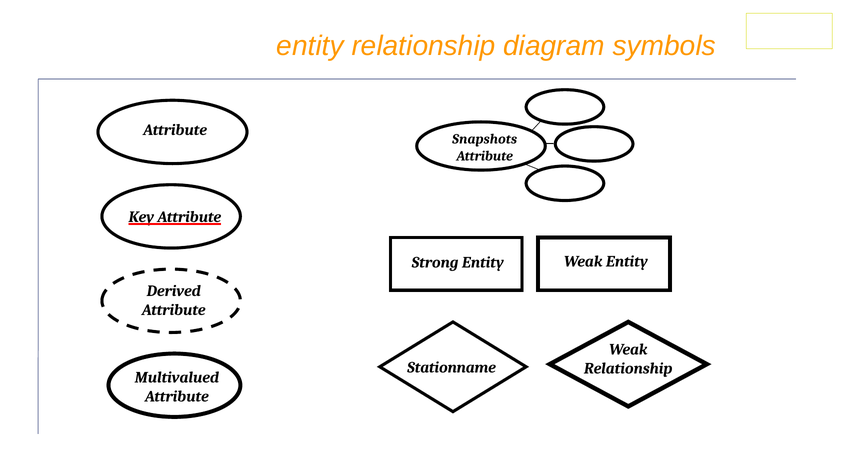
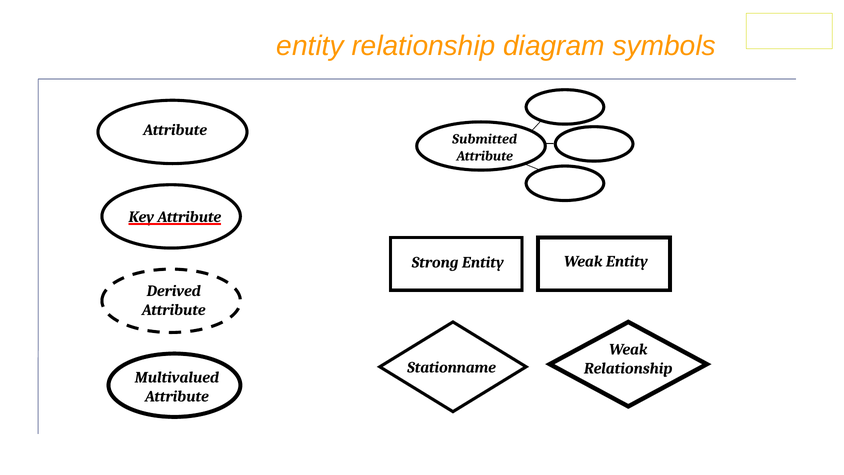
Snapshots: Snapshots -> Submitted
